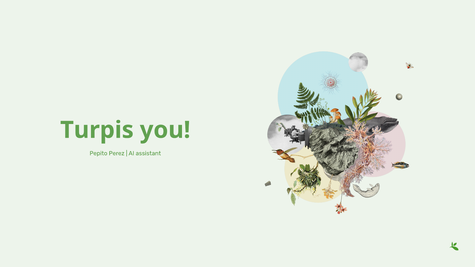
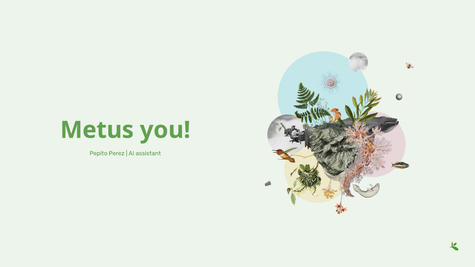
Turpis: Turpis -> Metus
